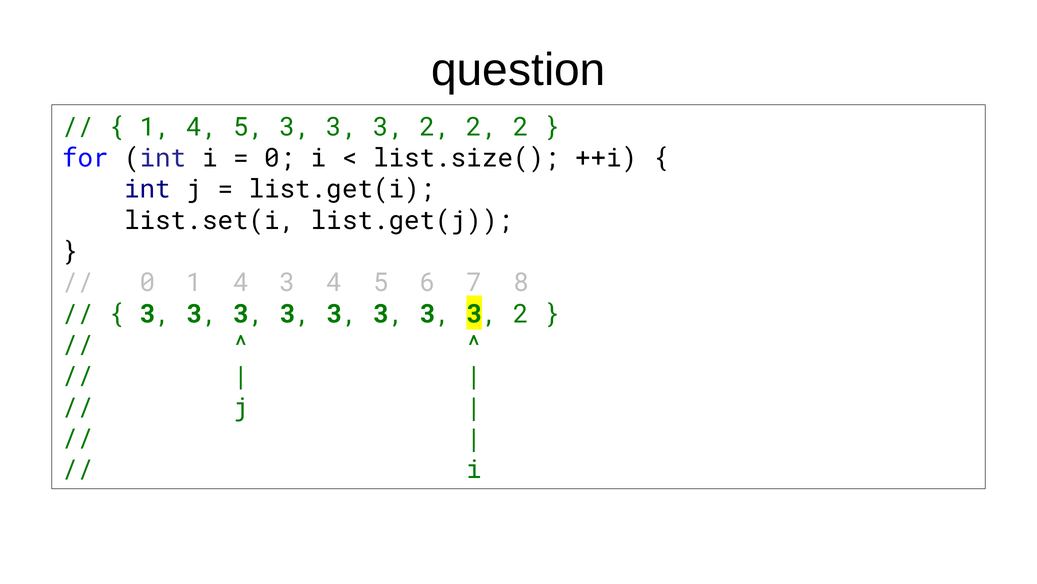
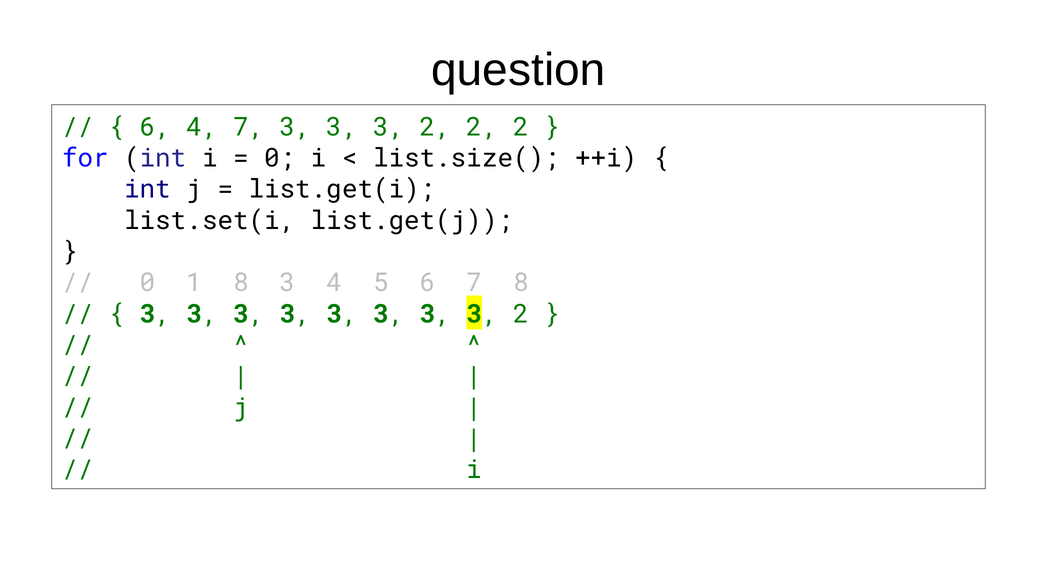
1 at (155, 127): 1 -> 6
5 at (249, 127): 5 -> 7
0 1 4: 4 -> 8
